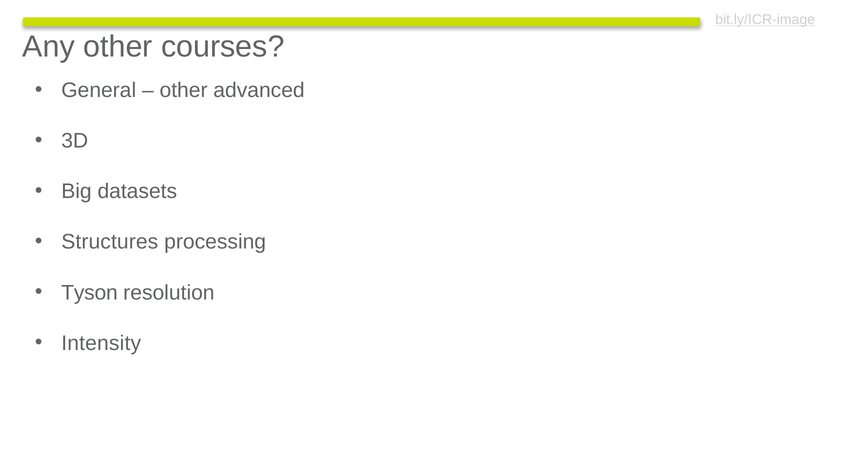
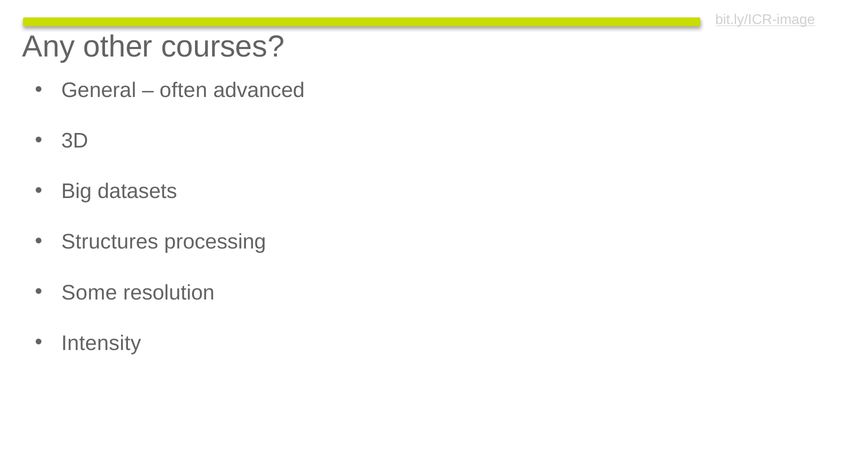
other at (184, 90): other -> often
Tyson: Tyson -> Some
